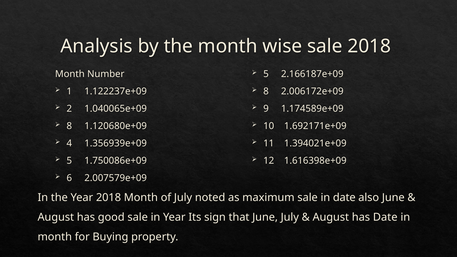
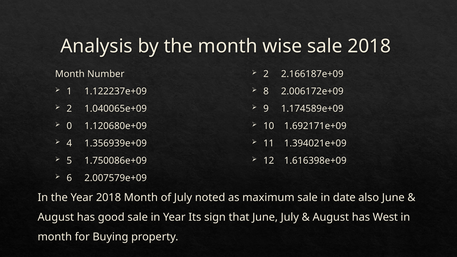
5 at (266, 74): 5 -> 2
8 at (69, 126): 8 -> 0
has Date: Date -> West
